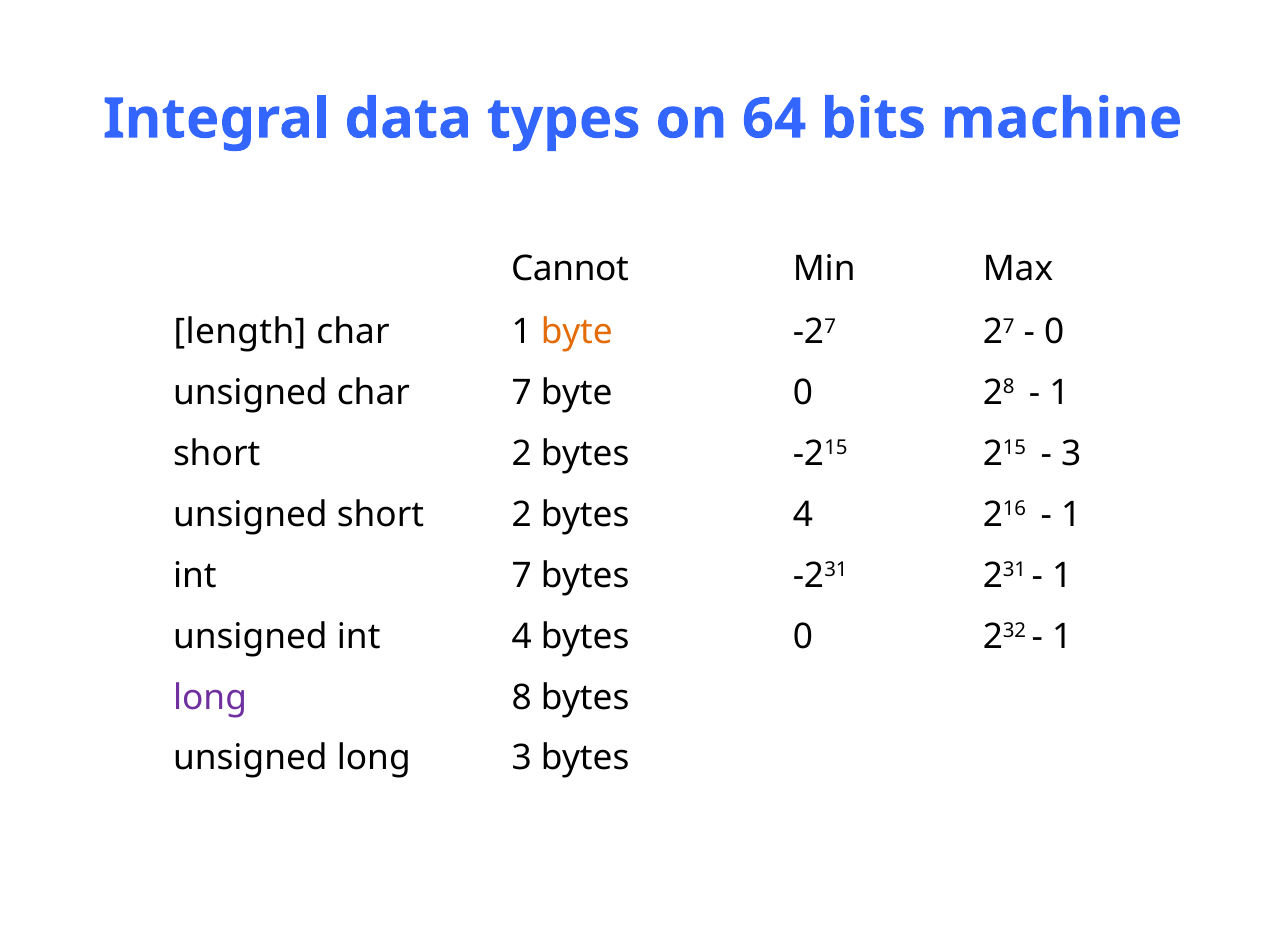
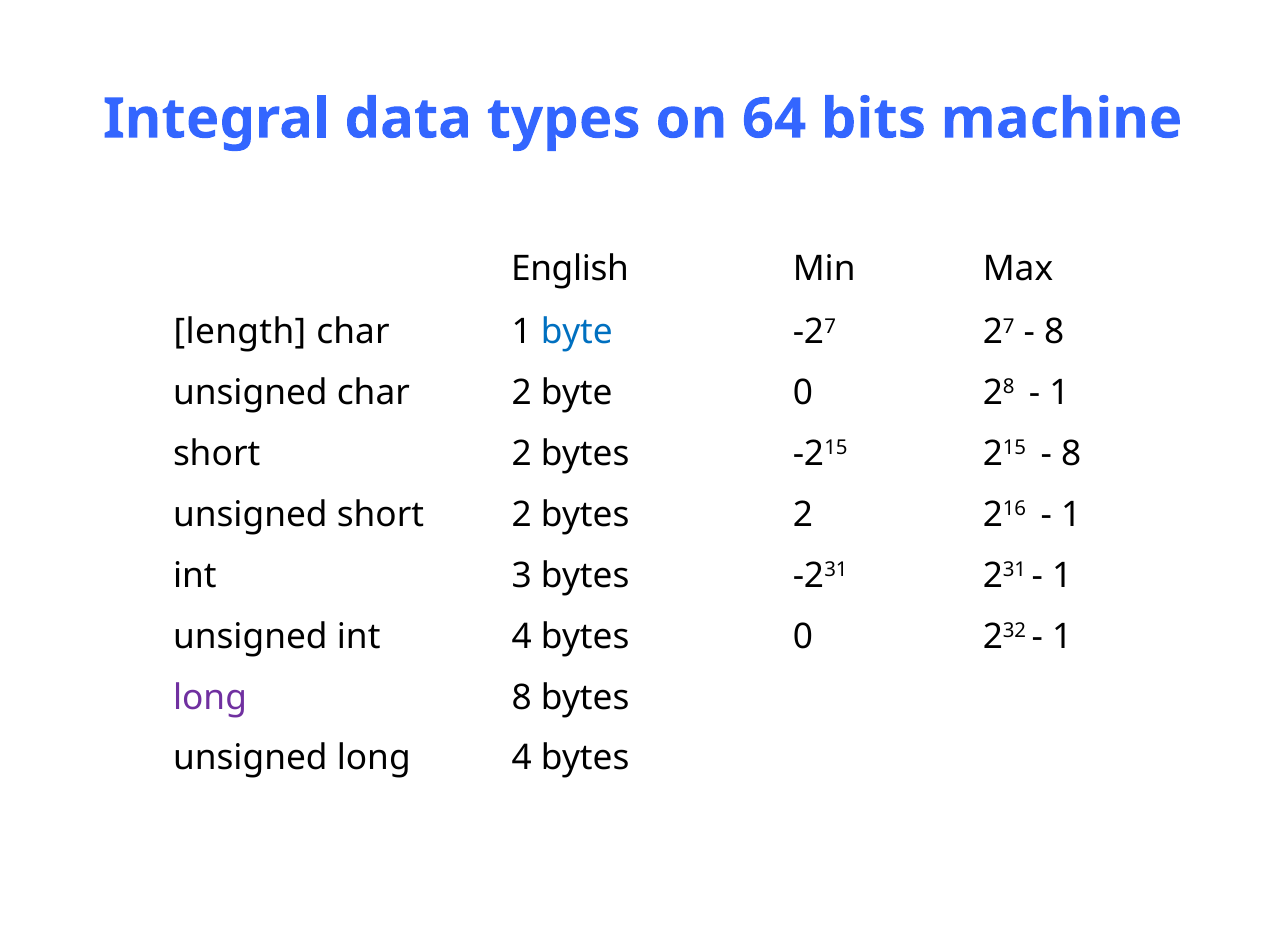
Cannot: Cannot -> English
byte at (577, 332) colour: orange -> blue
0 at (1054, 332): 0 -> 8
char 7: 7 -> 2
3 at (1071, 454): 3 -> 8
bytes 4: 4 -> 2
int 7: 7 -> 3
long 3: 3 -> 4
